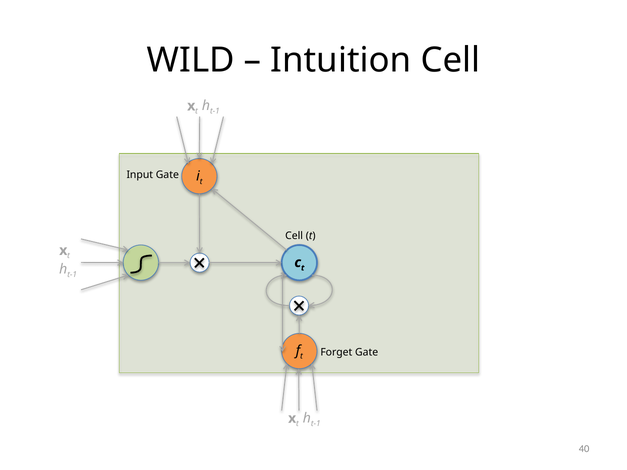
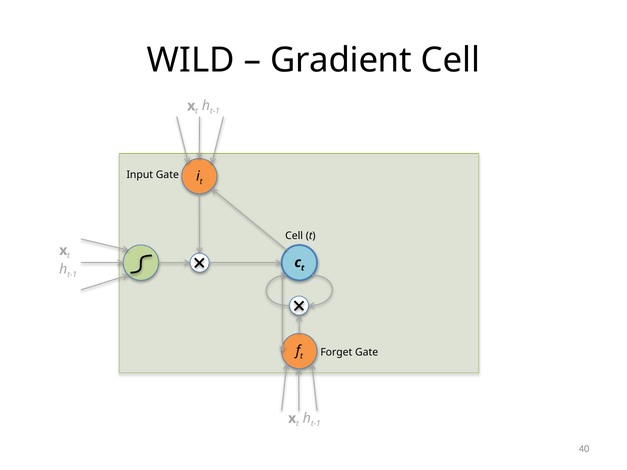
Intuition: Intuition -> Gradient
